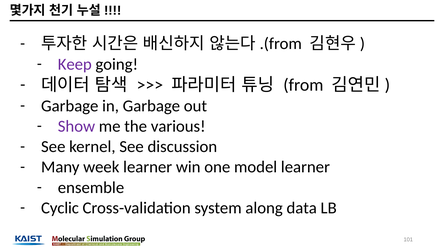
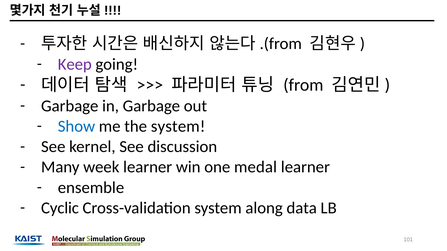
Show colour: purple -> blue
the various: various -> system
model: model -> medal
